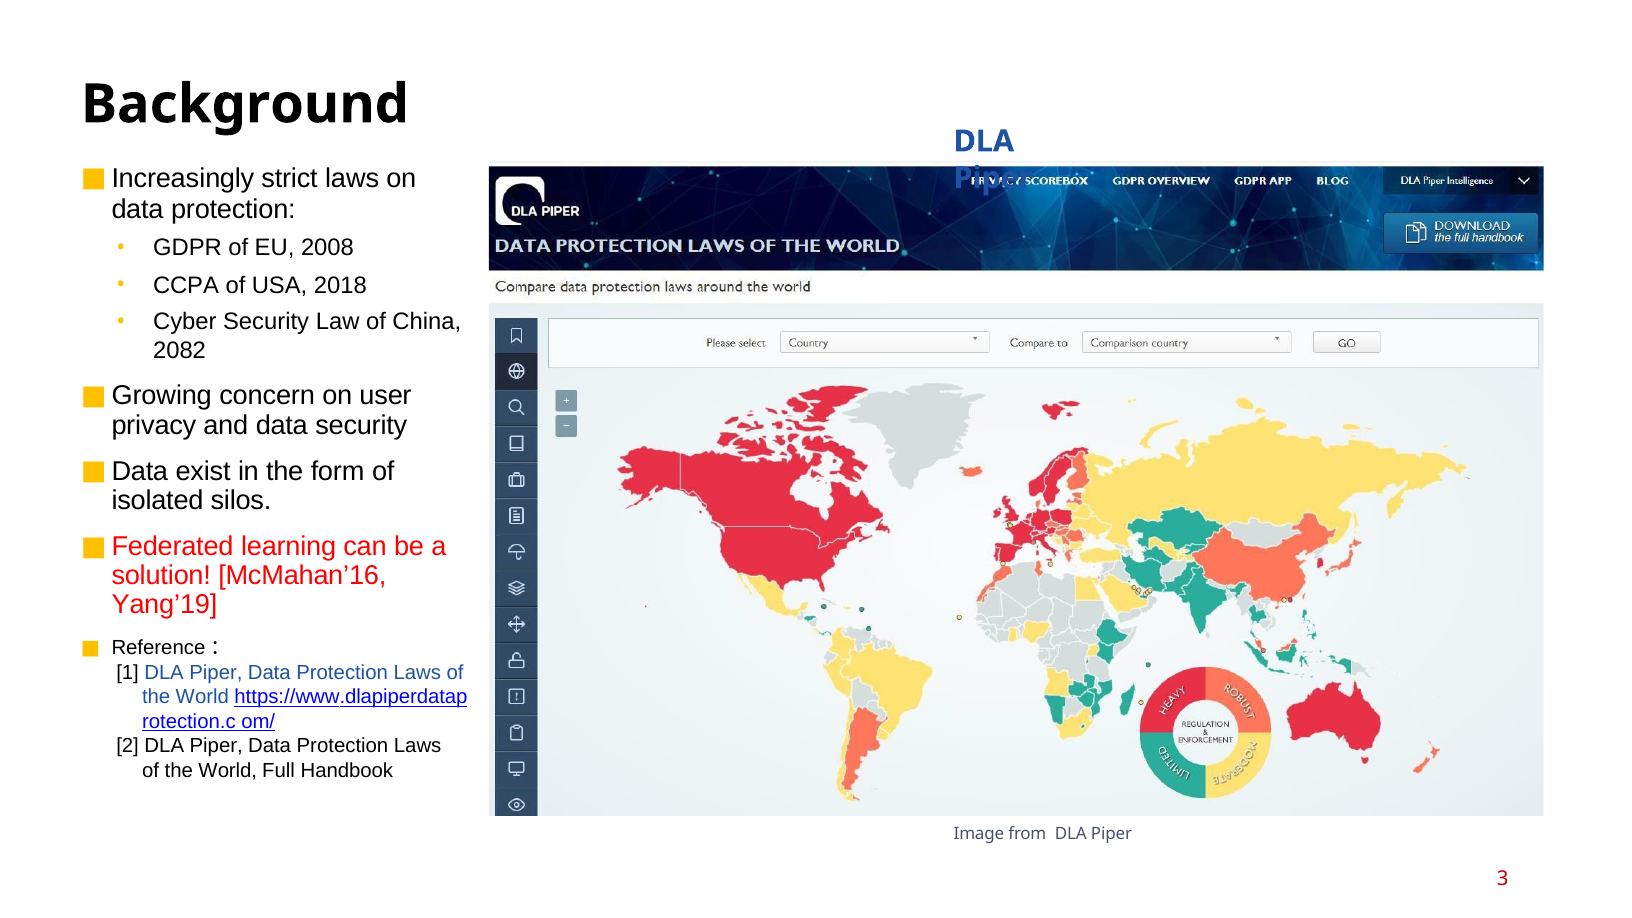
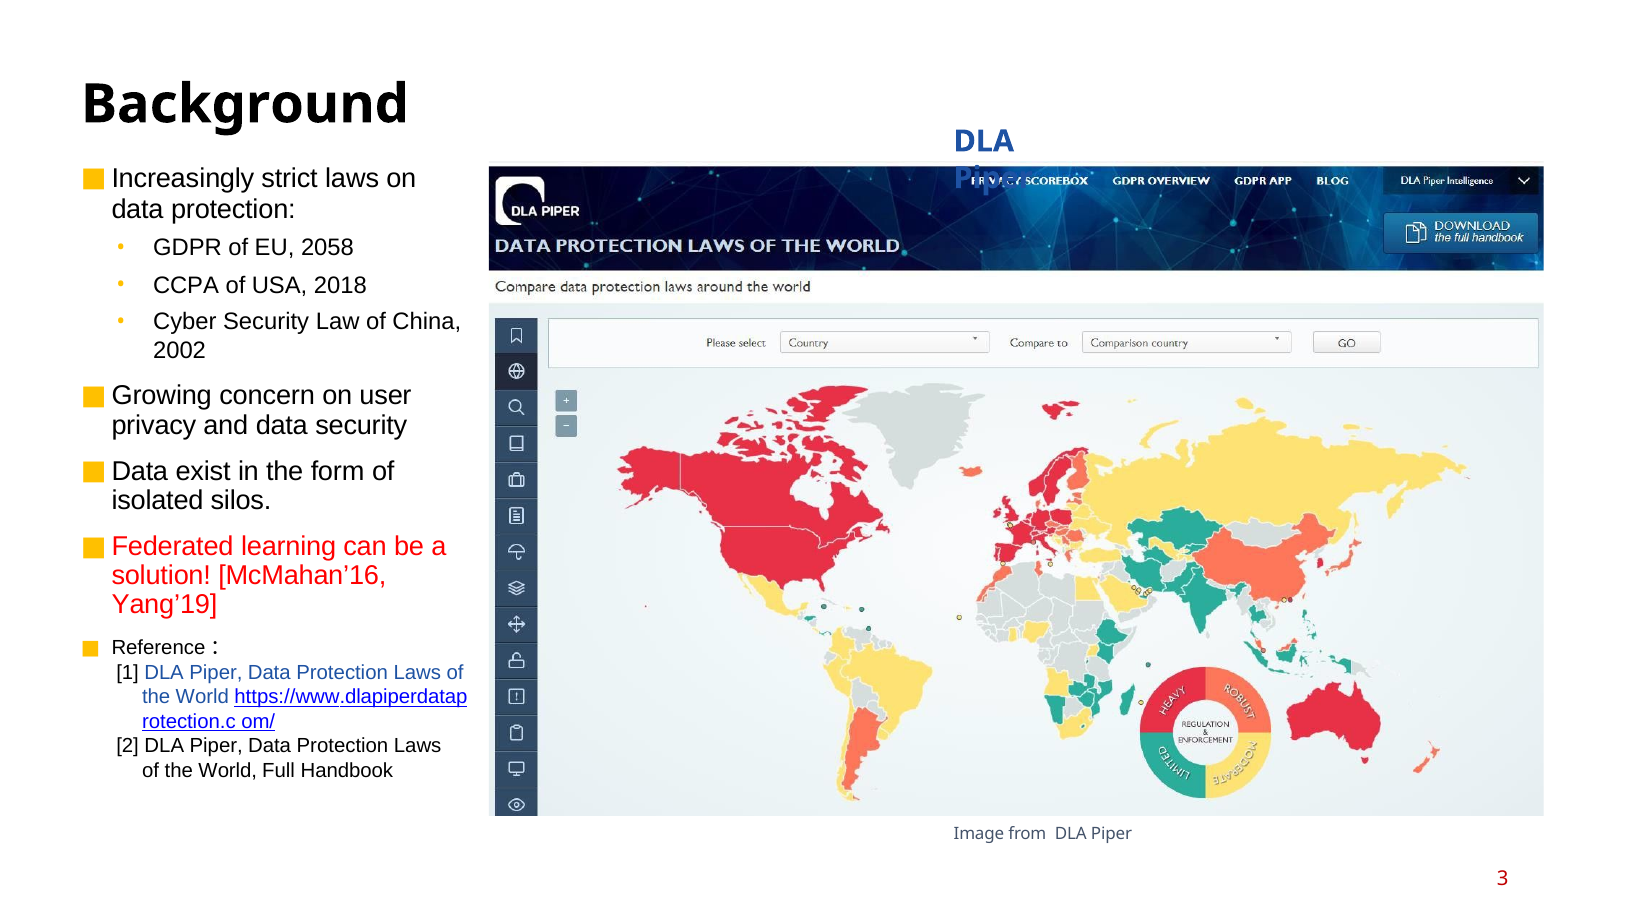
2008: 2008 -> 2058
2082: 2082 -> 2002
